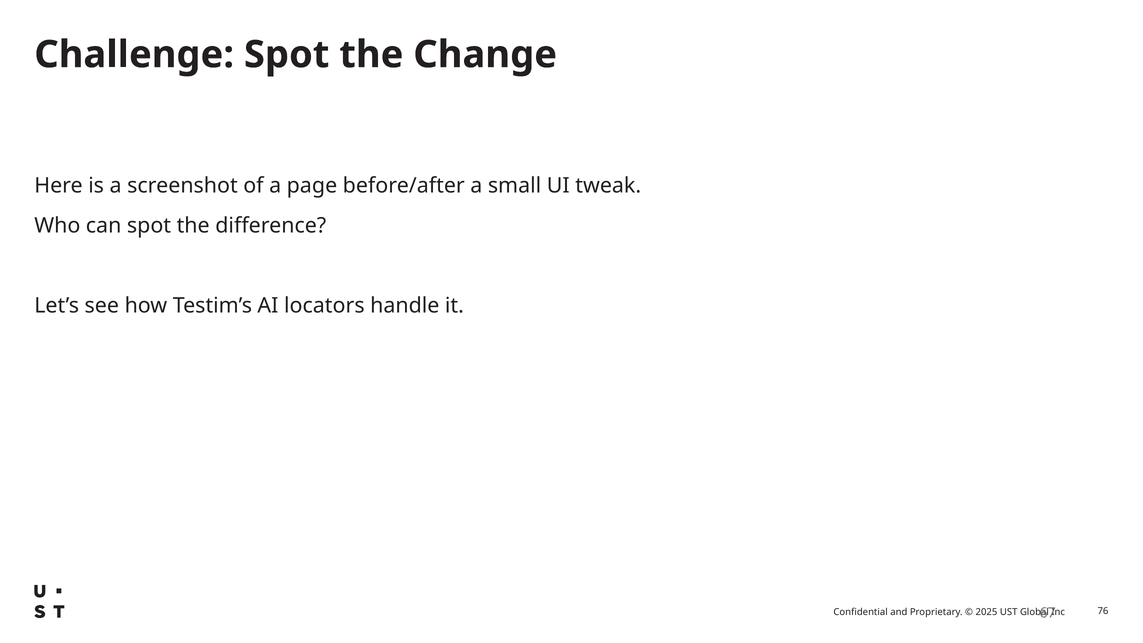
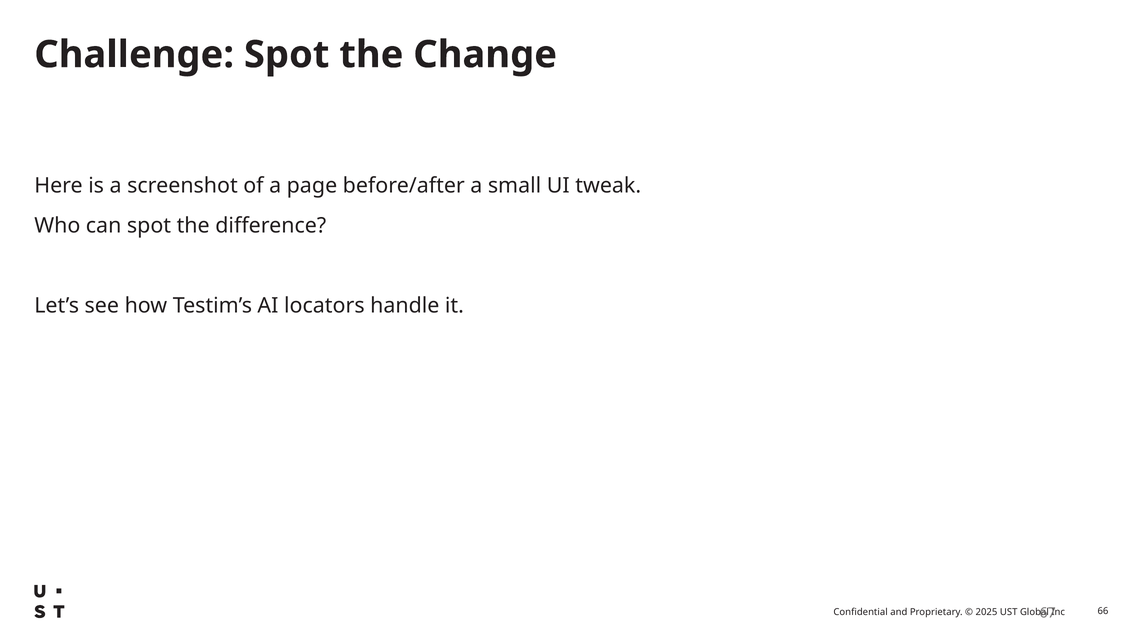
76: 76 -> 66
